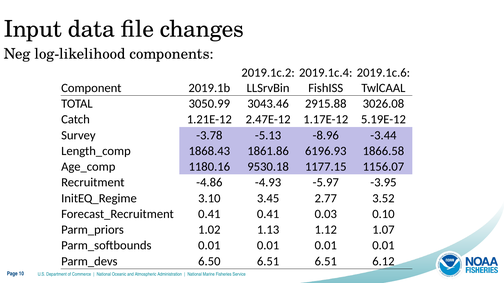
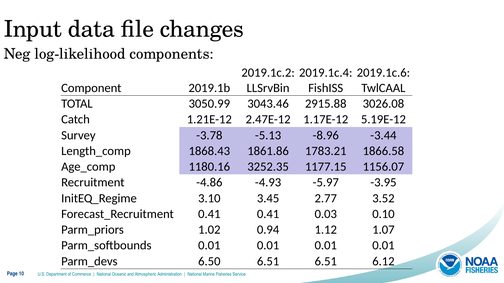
6196.93: 6196.93 -> 1783.21
9530.18: 9530.18 -> 3252.35
1.13: 1.13 -> 0.94
